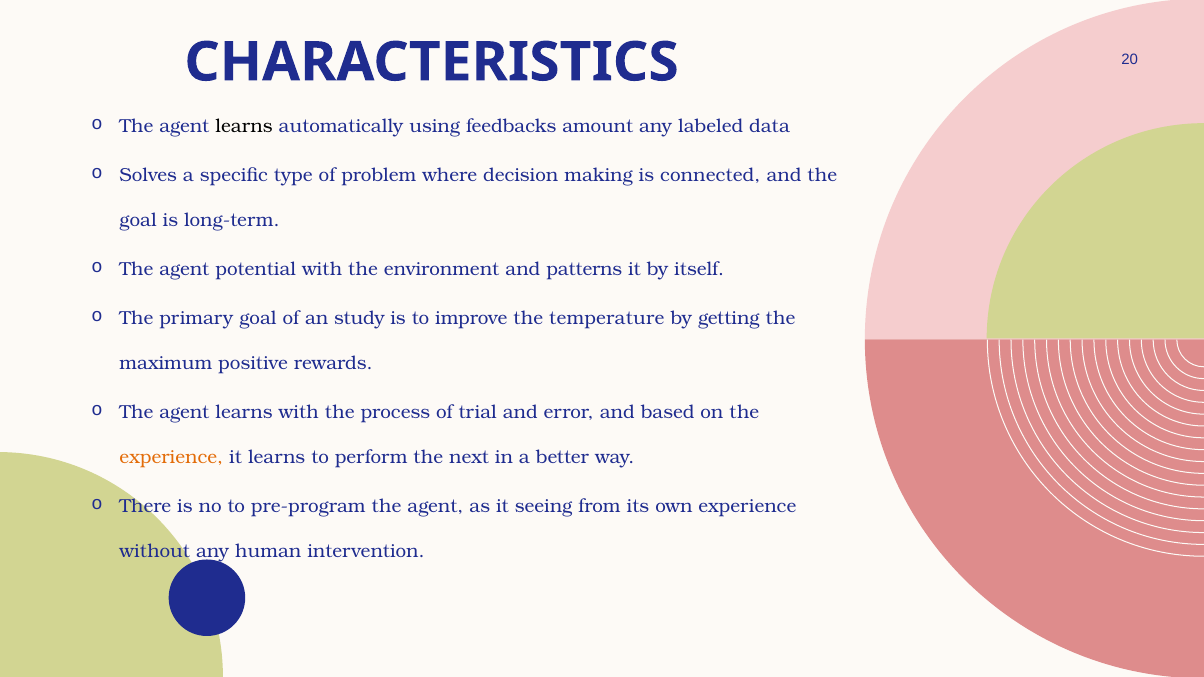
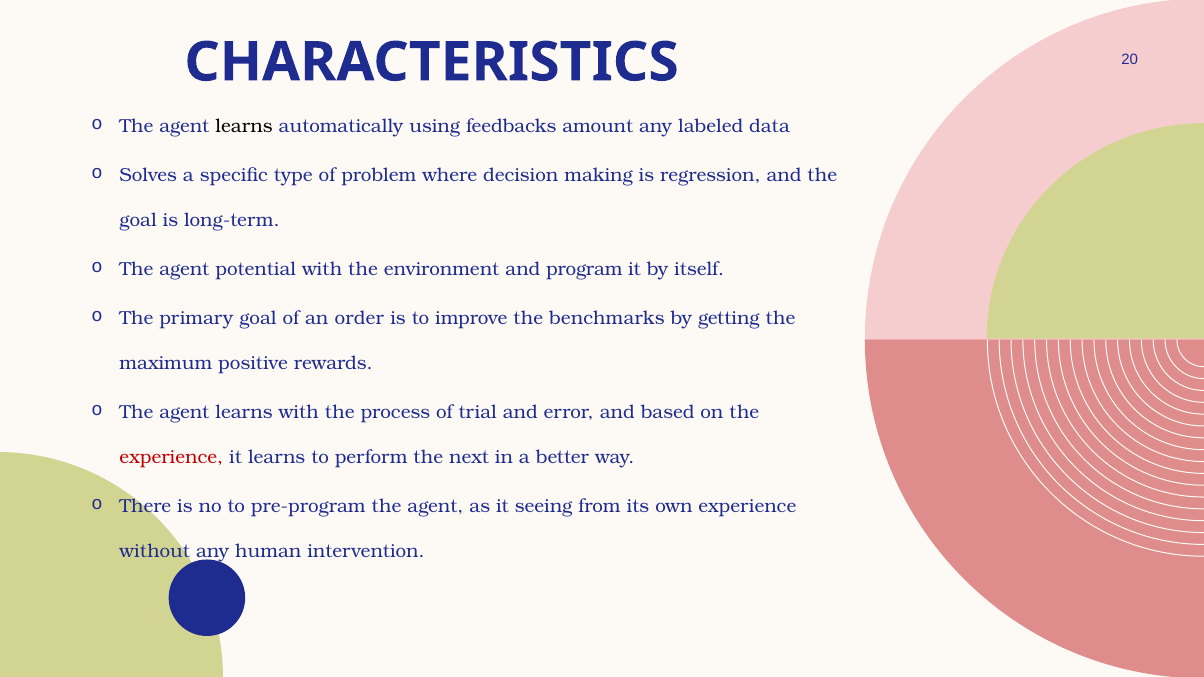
connected: connected -> regression
patterns: patterns -> program
study: study -> order
temperature: temperature -> benchmarks
experience at (171, 457) colour: orange -> red
